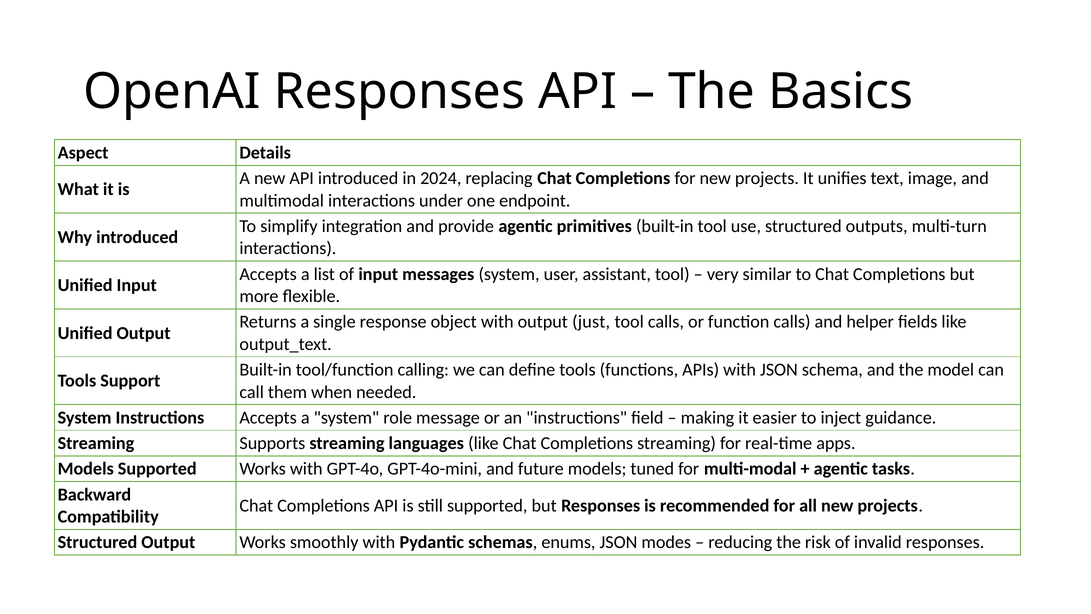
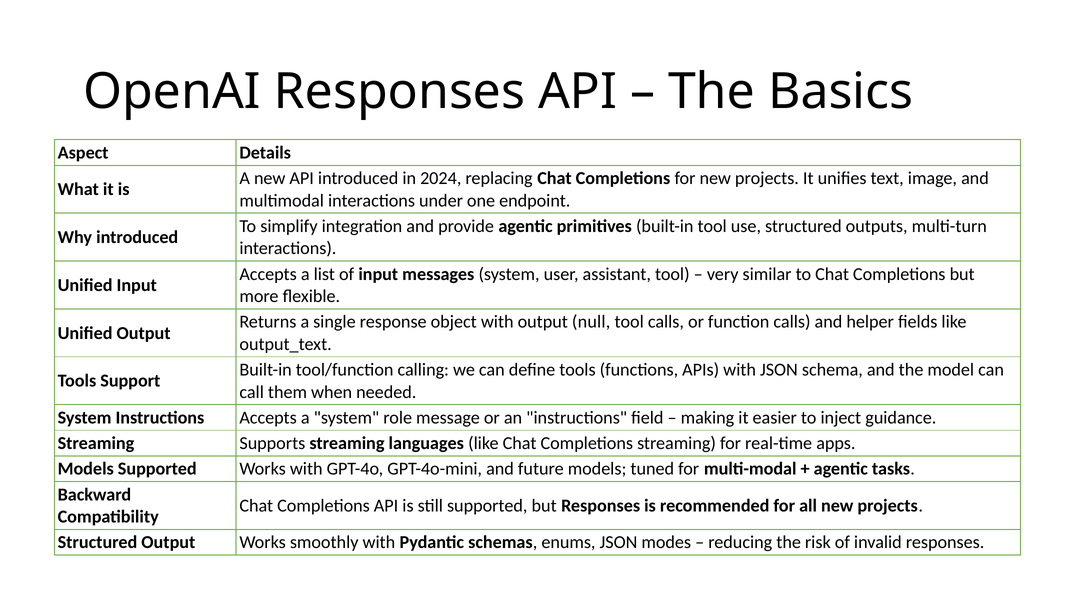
just: just -> null
